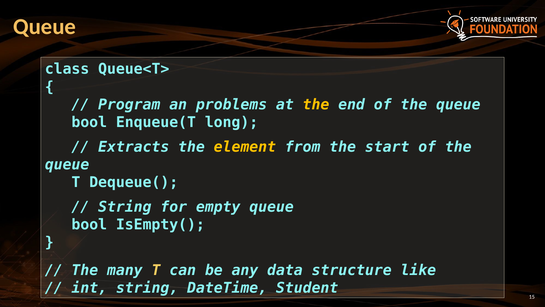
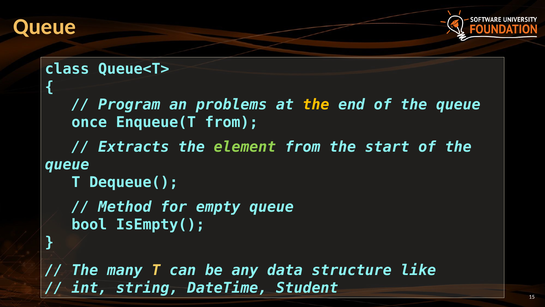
bool at (89, 122): bool -> once
Enqueue(T long: long -> from
element colour: yellow -> light green
String at (125, 207): String -> Method
